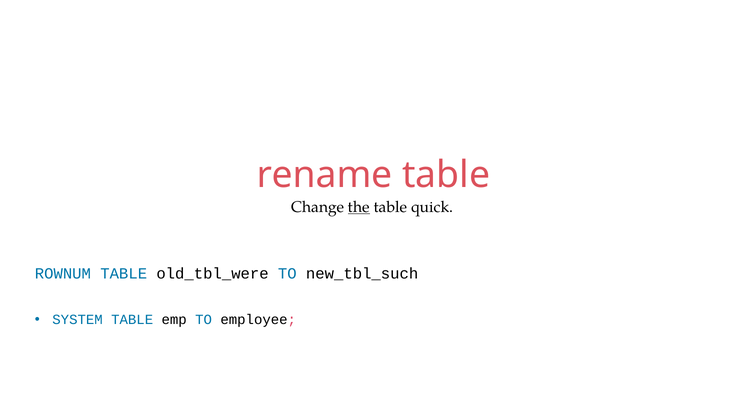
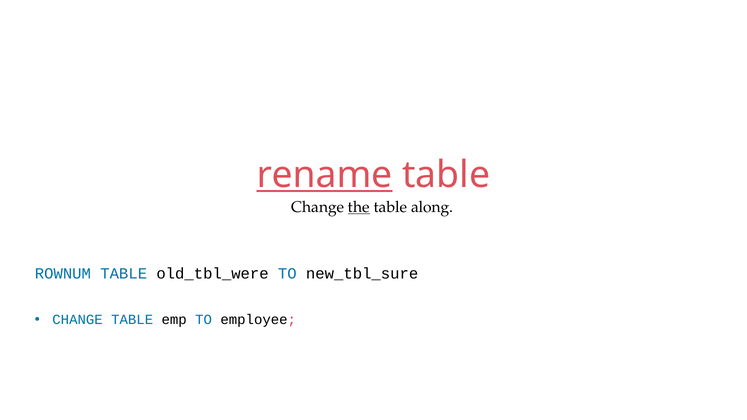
rename underline: none -> present
quick: quick -> along
new_tbl_such: new_tbl_such -> new_tbl_sure
SYSTEM at (78, 320): SYSTEM -> CHANGE
